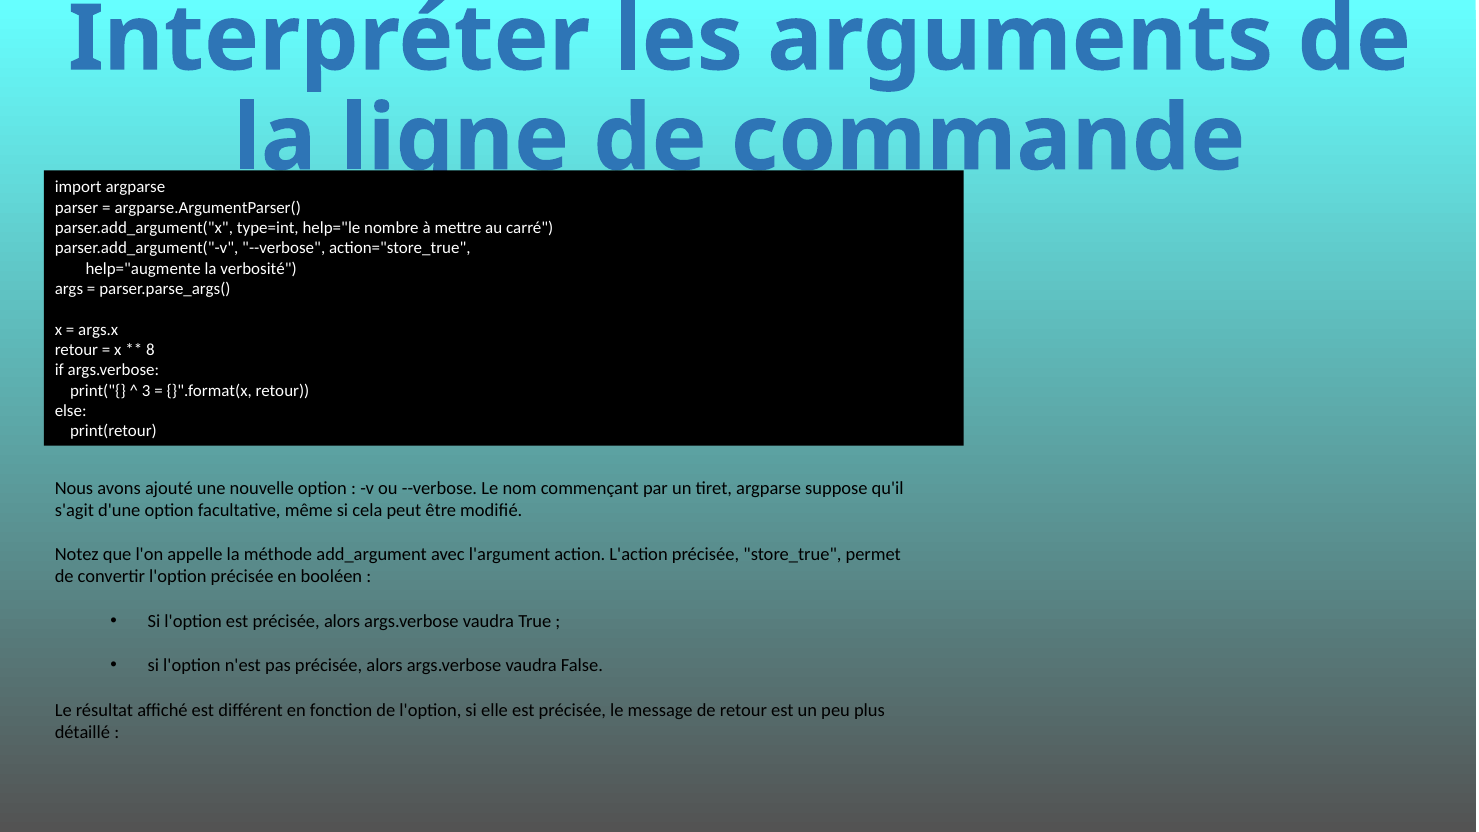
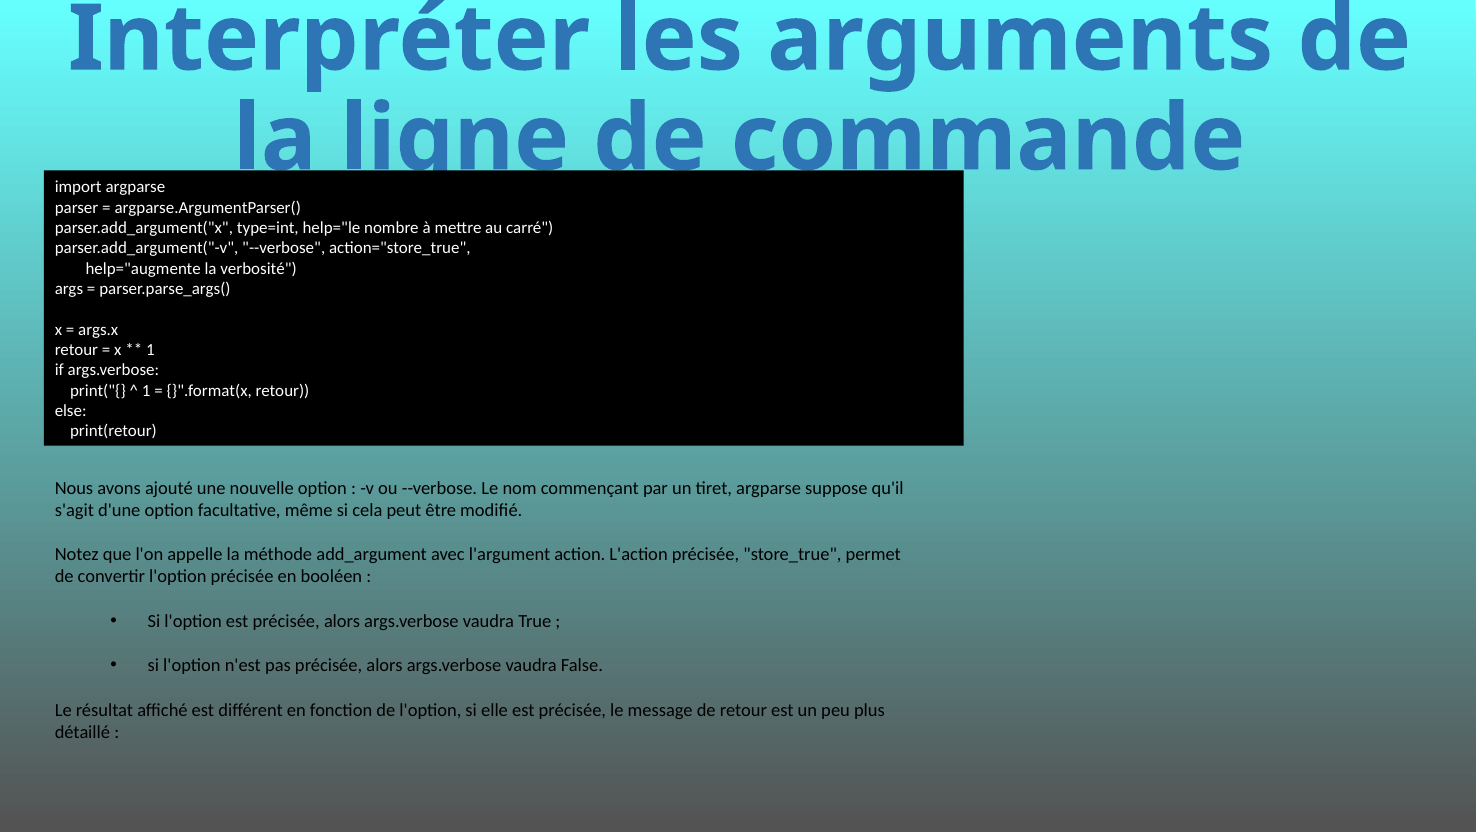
8 at (150, 350): 8 -> 1
3 at (146, 391): 3 -> 1
